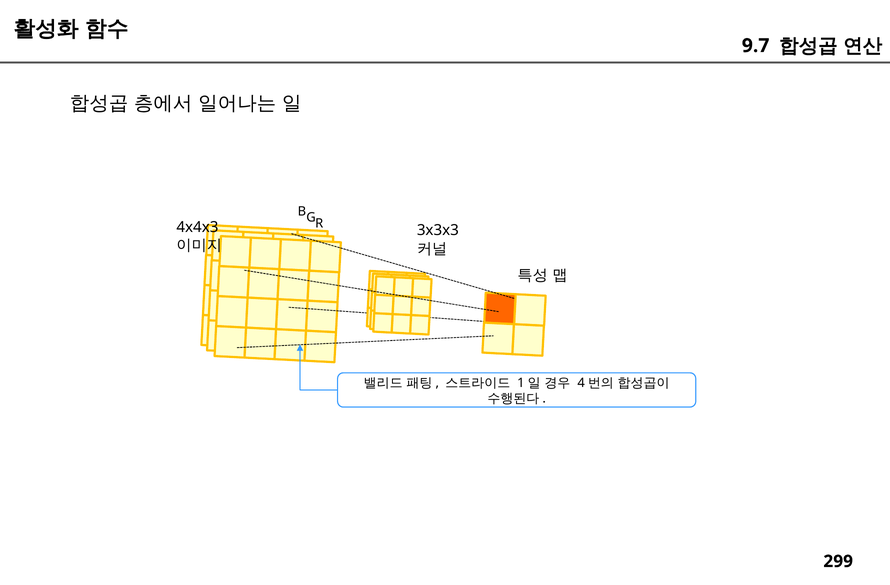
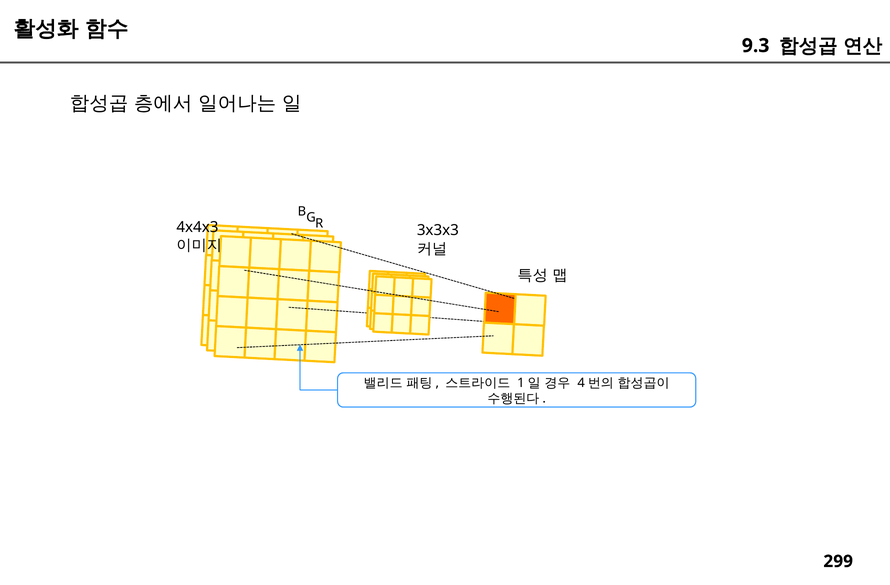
9.7: 9.7 -> 9.3
